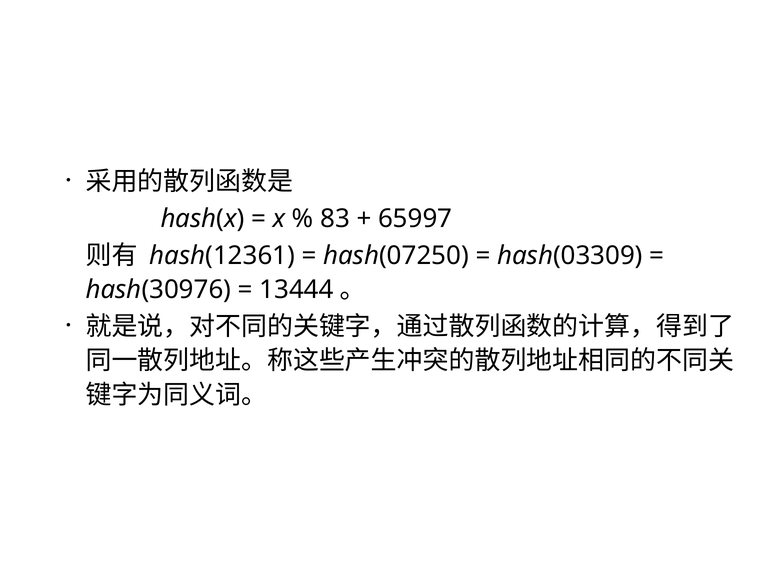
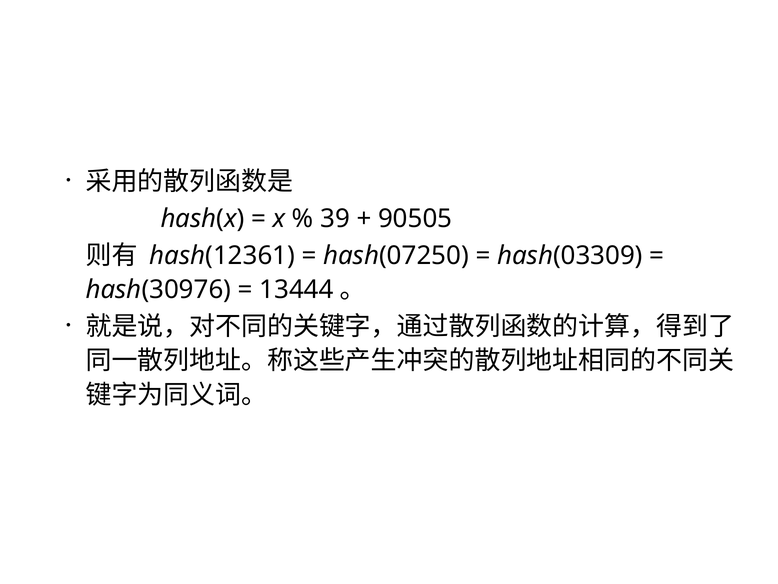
83: 83 -> 39
65997: 65997 -> 90505
